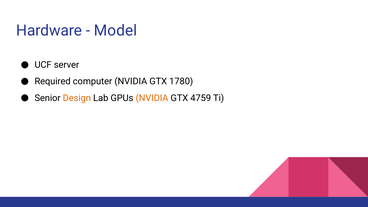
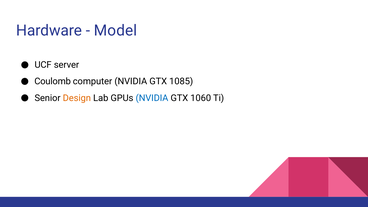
Required: Required -> Coulomb
1780: 1780 -> 1085
NVIDIA at (152, 98) colour: orange -> blue
4759: 4759 -> 1060
